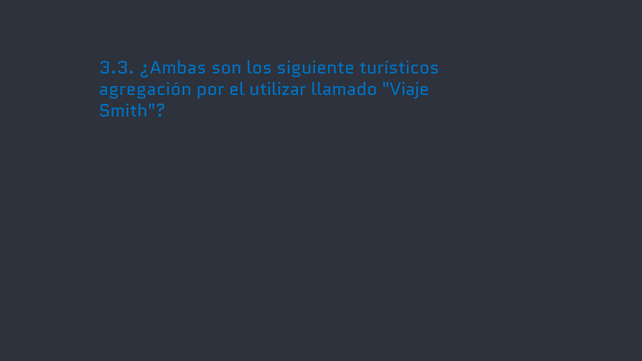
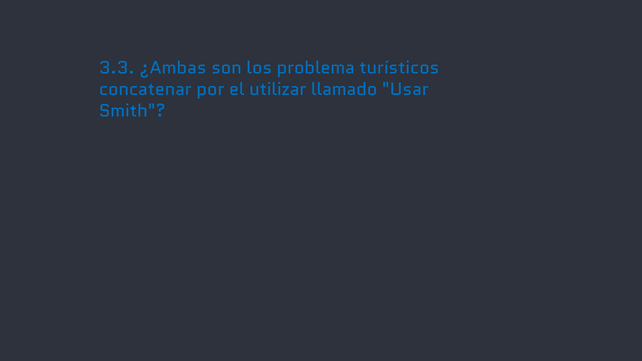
siguiente: siguiente -> problema
agregación: agregación -> concatenar
Viaje: Viaje -> Usar
